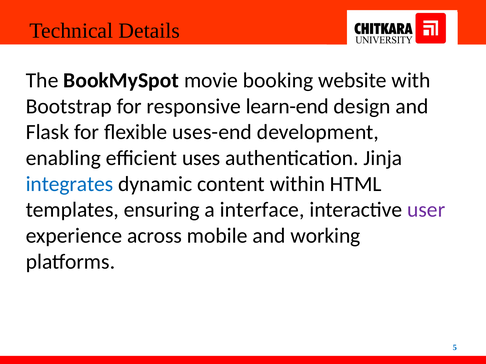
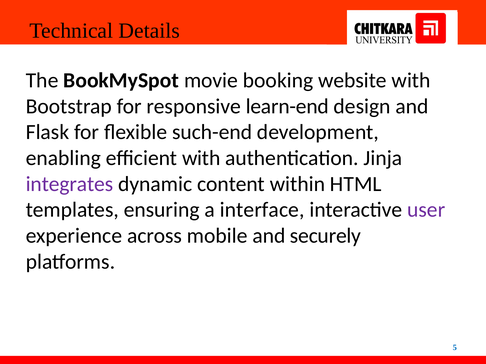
uses-end: uses-end -> such-end
efficient uses: uses -> with
integrates colour: blue -> purple
working: working -> securely
